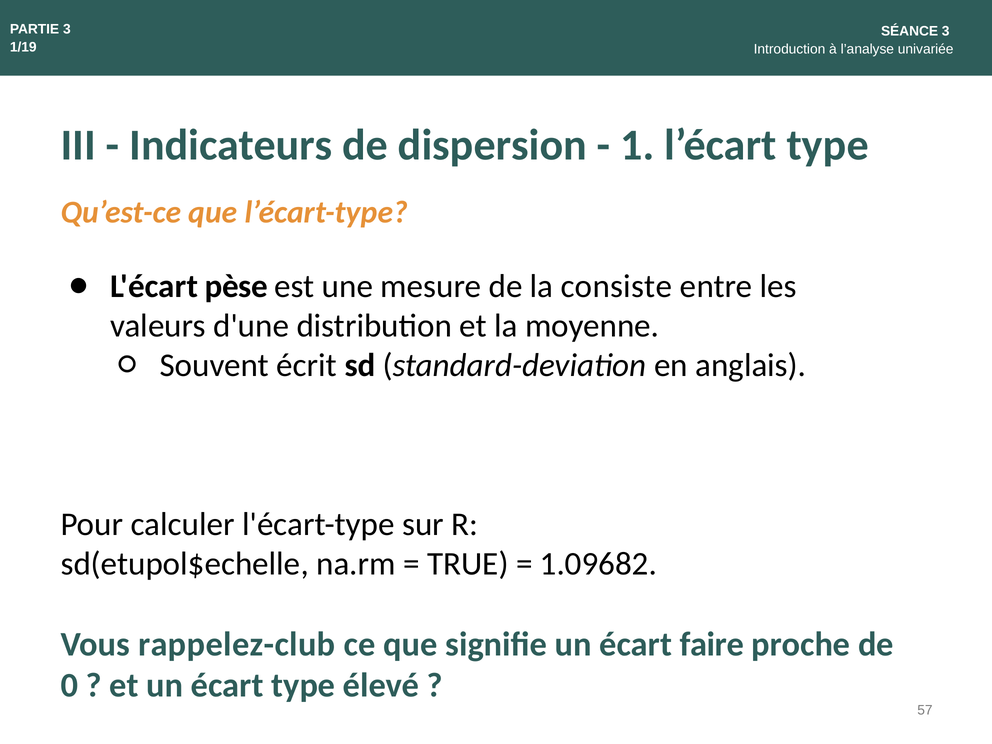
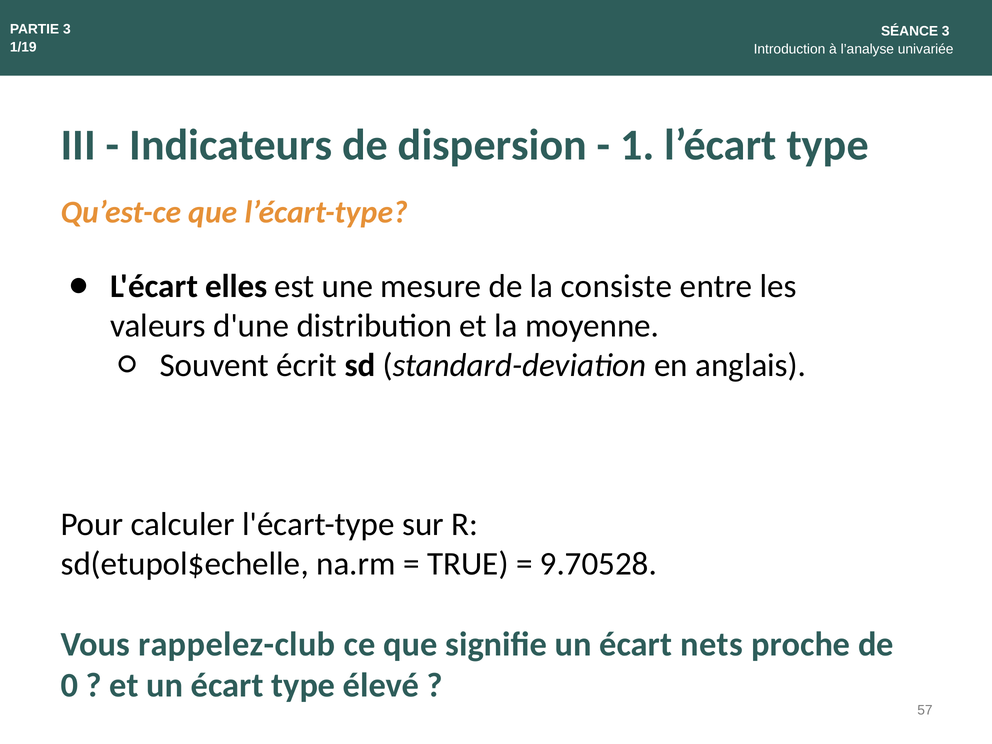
pèse: pèse -> elles
1.09682: 1.09682 -> 9.70528
faire: faire -> nets
